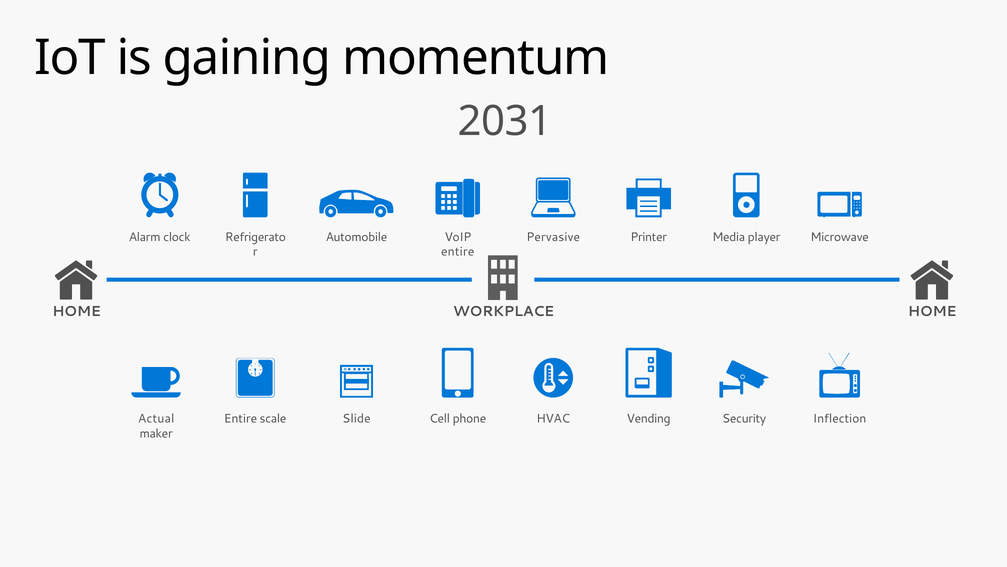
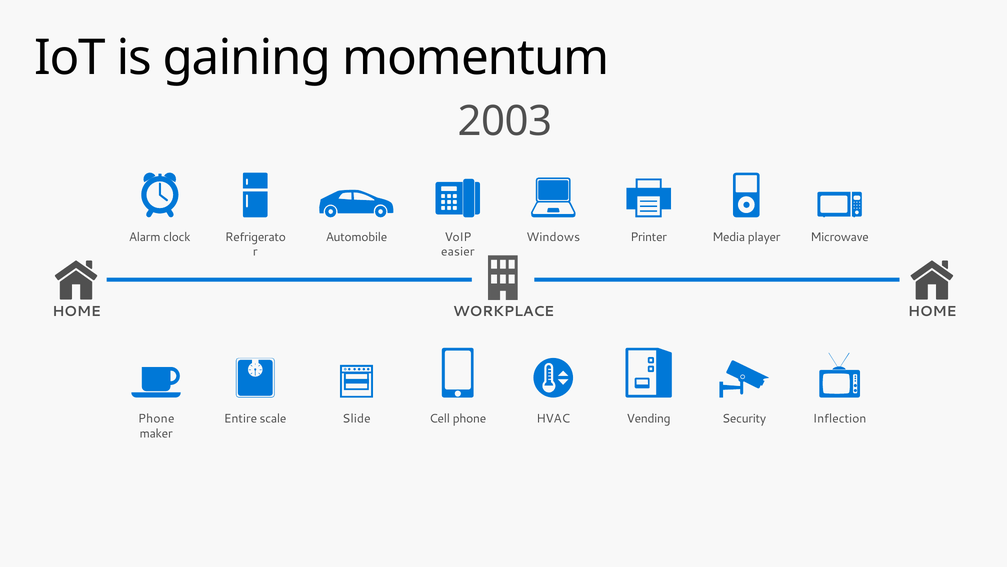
2031: 2031 -> 2003
Pervasive: Pervasive -> Windows
entire at (458, 251): entire -> easier
Actual at (156, 418): Actual -> Phone
